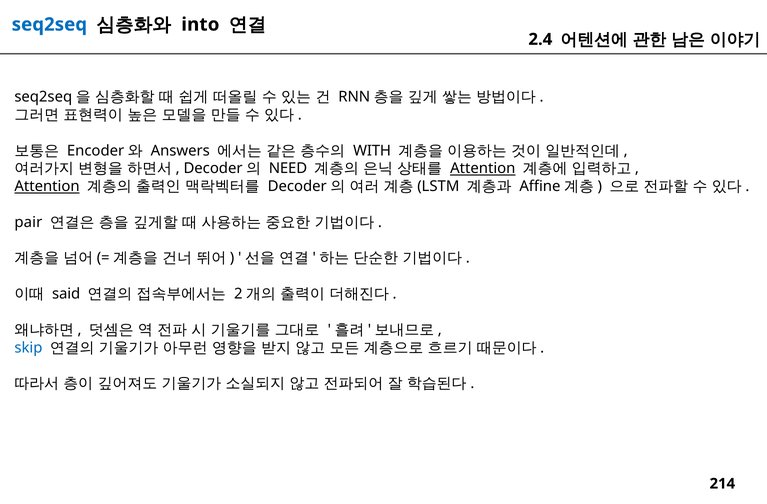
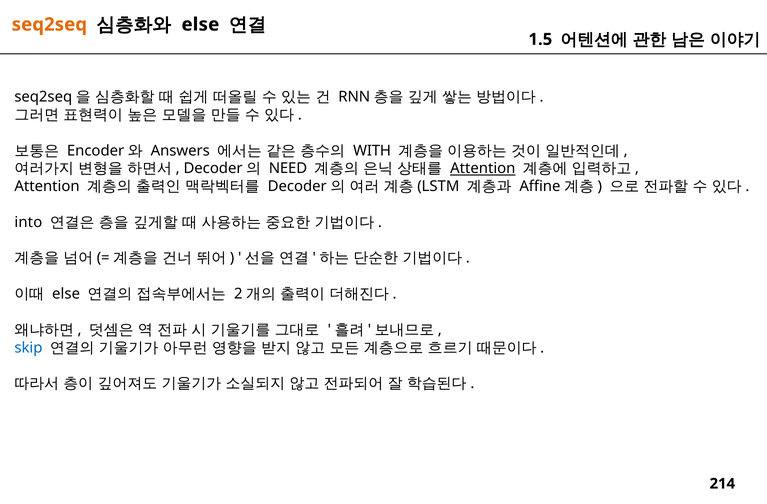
seq2seq colour: blue -> orange
into at (200, 24): into -> else
2.4: 2.4 -> 1.5
Attention at (47, 186) underline: present -> none
pair: pair -> into
said at (66, 294): said -> else
